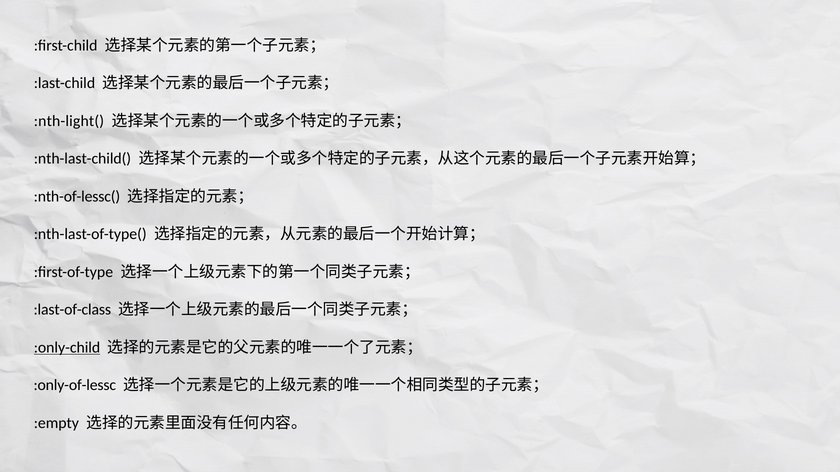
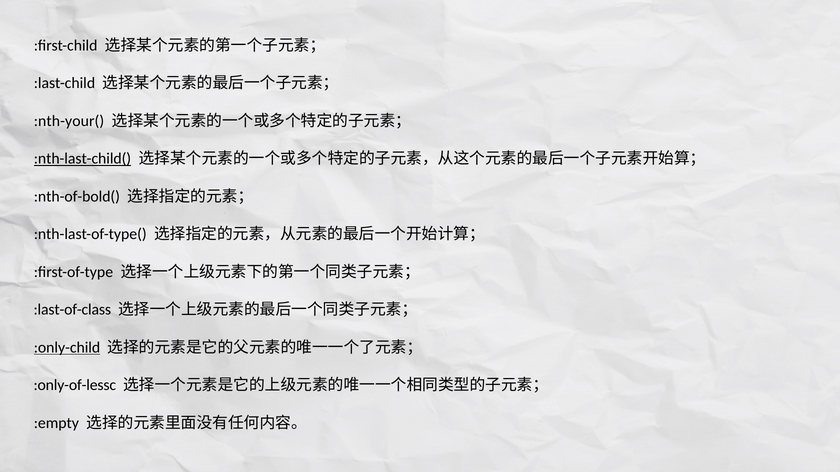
:nth-light(: :nth-light( -> :nth-your(
:nth-last-child( underline: none -> present
:nth-of-lessc(: :nth-of-lessc( -> :nth-of-bold(
